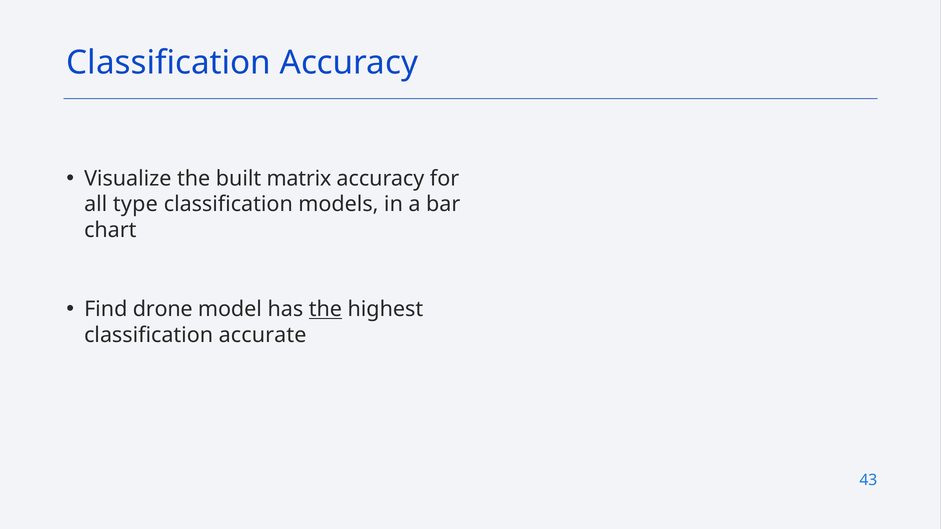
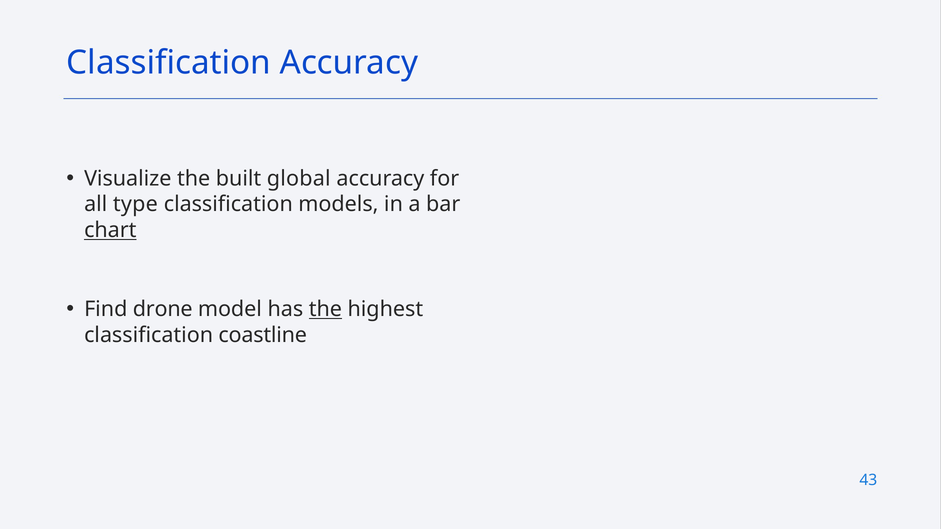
matrix: matrix -> global
chart underline: none -> present
accurate: accurate -> coastline
